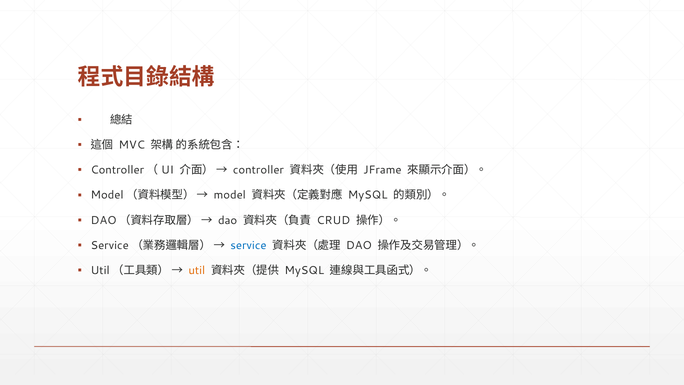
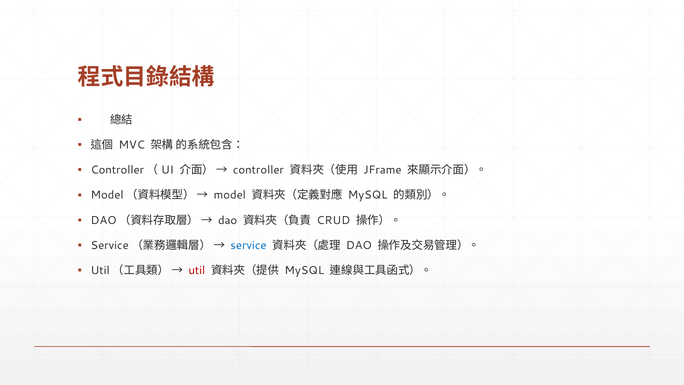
util colour: orange -> red
